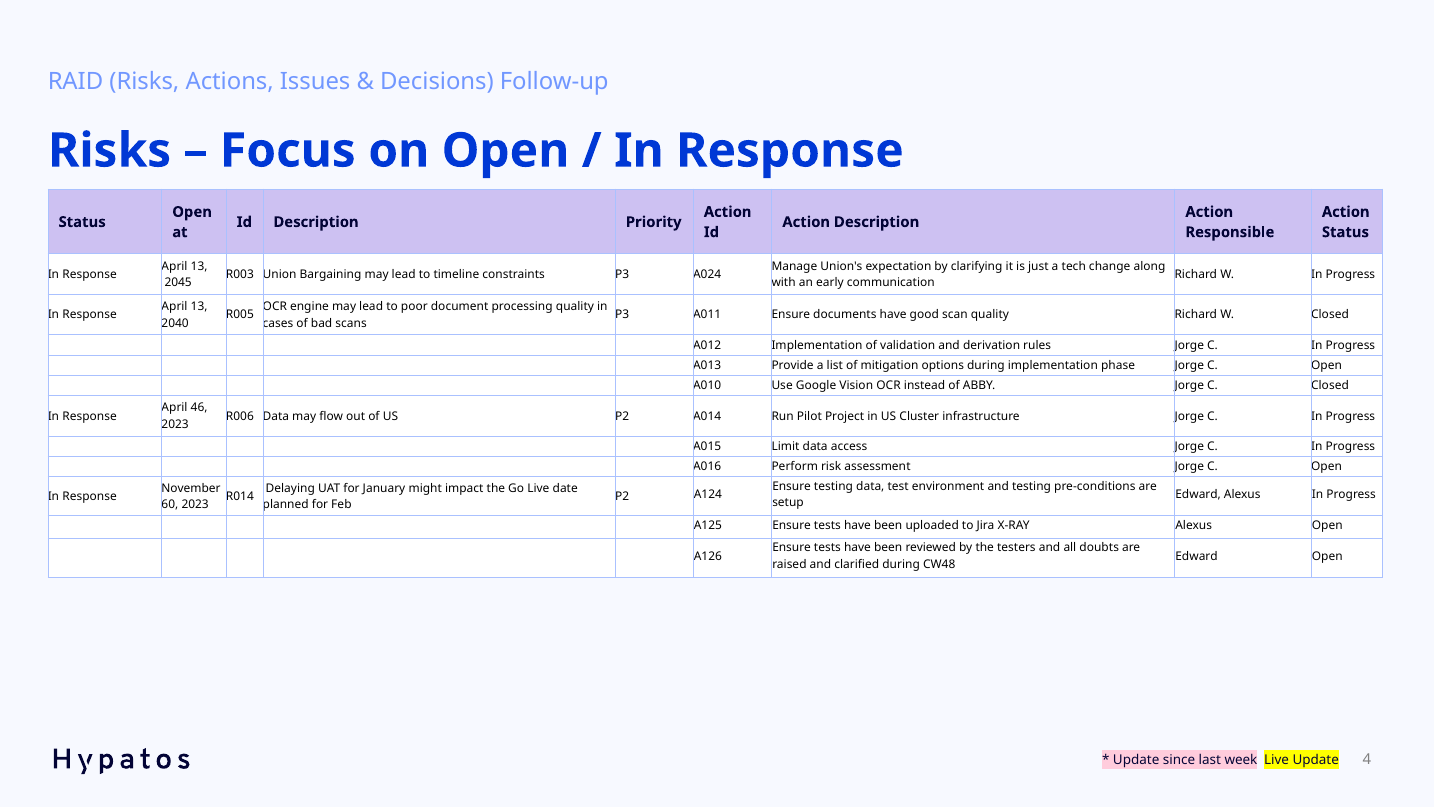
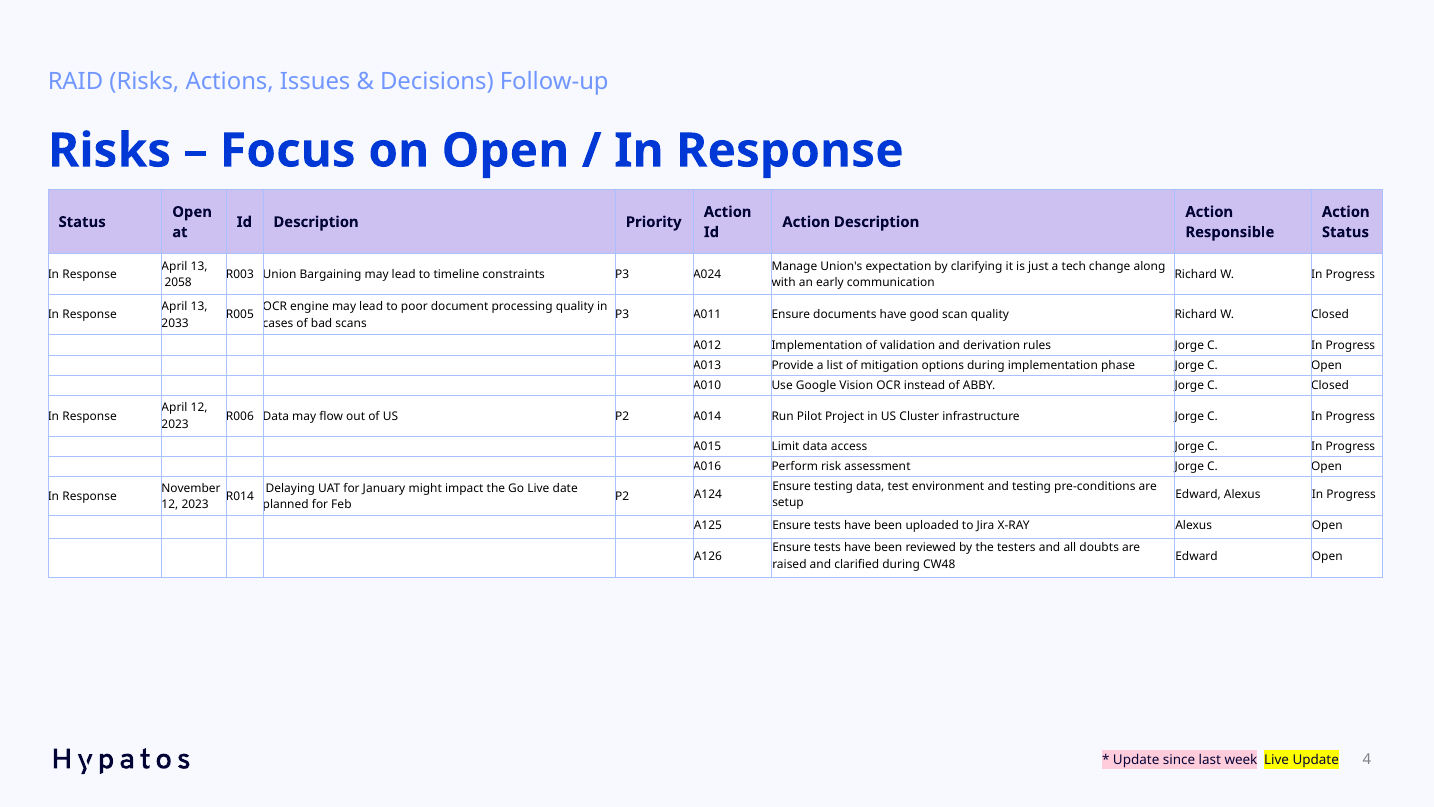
2045: 2045 -> 2058
2040: 2040 -> 2033
April 46: 46 -> 12
60 at (170, 505): 60 -> 12
